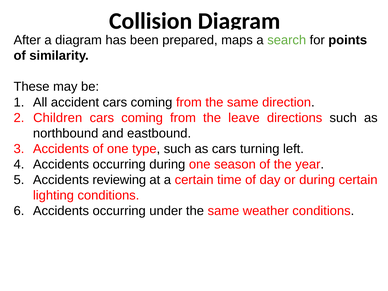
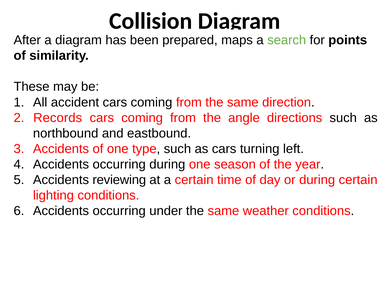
Children: Children -> Records
leave: leave -> angle
